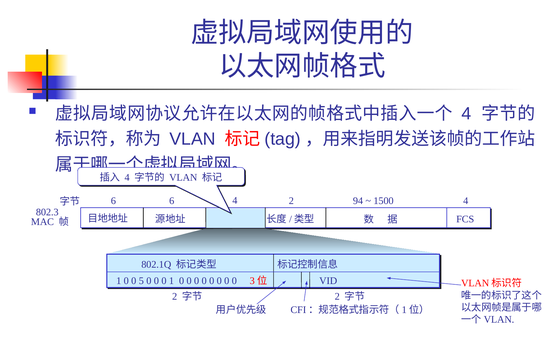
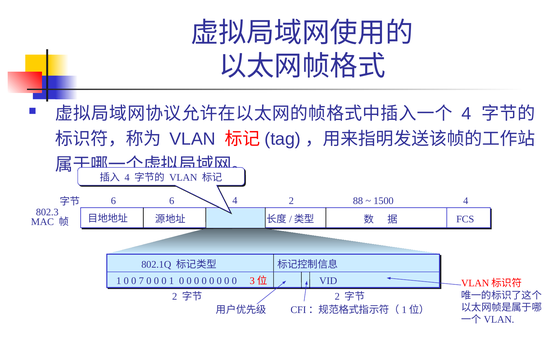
94: 94 -> 88
5: 5 -> 7
